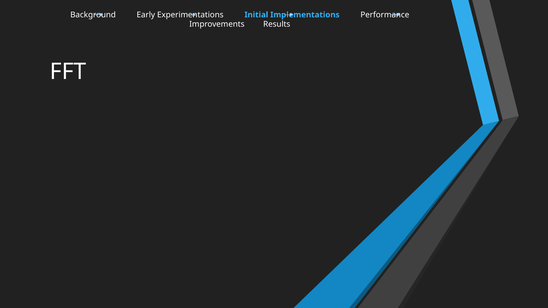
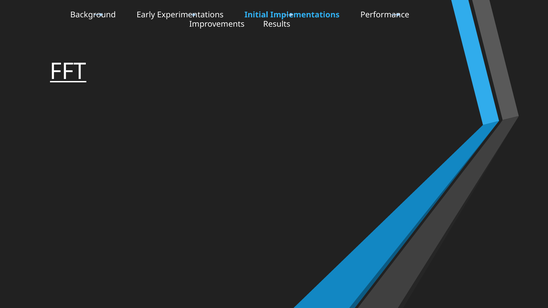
FFT underline: none -> present
